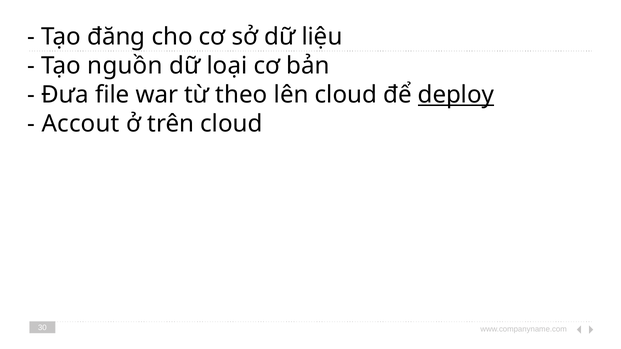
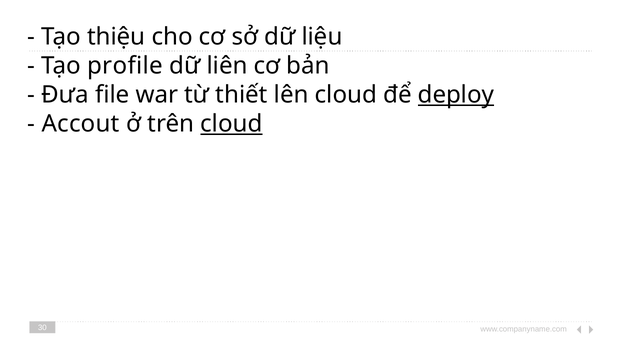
đăng: đăng -> thiệu
nguồn: nguồn -> profile
loại: loại -> liên
theo: theo -> thiết
cloud at (231, 124) underline: none -> present
